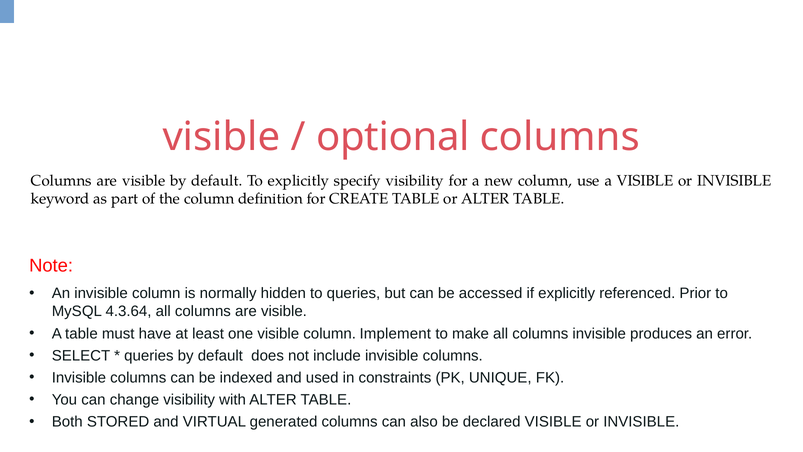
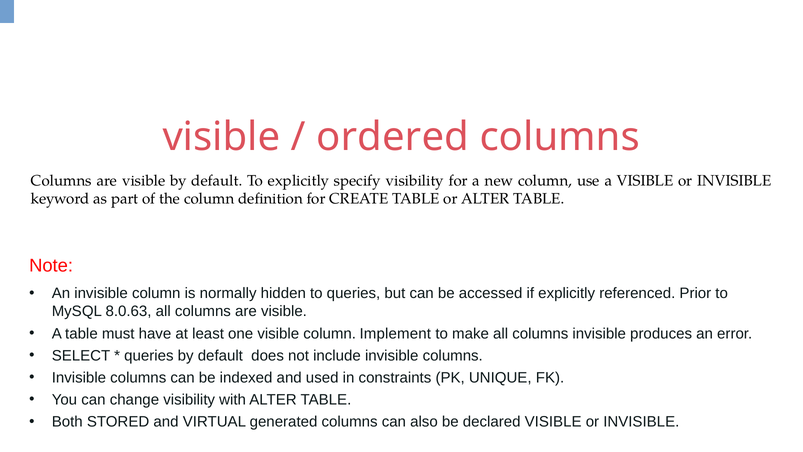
optional: optional -> ordered
4.3.64: 4.3.64 -> 8.0.63
